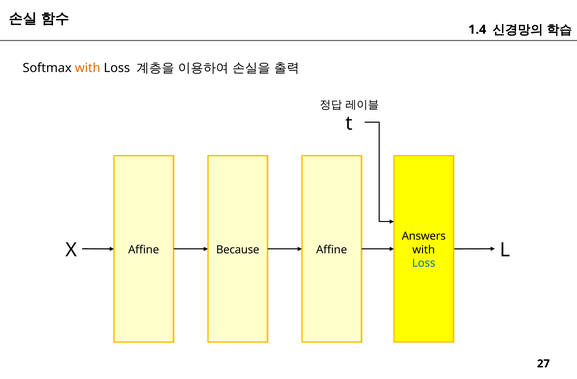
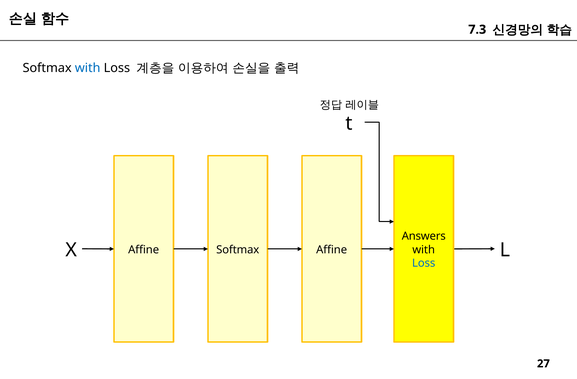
1.4: 1.4 -> 7.3
with at (88, 68) colour: orange -> blue
Affine Because: Because -> Softmax
